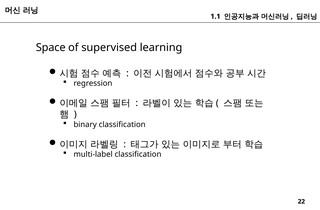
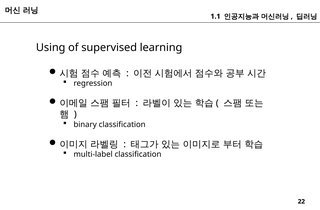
Space: Space -> Using
